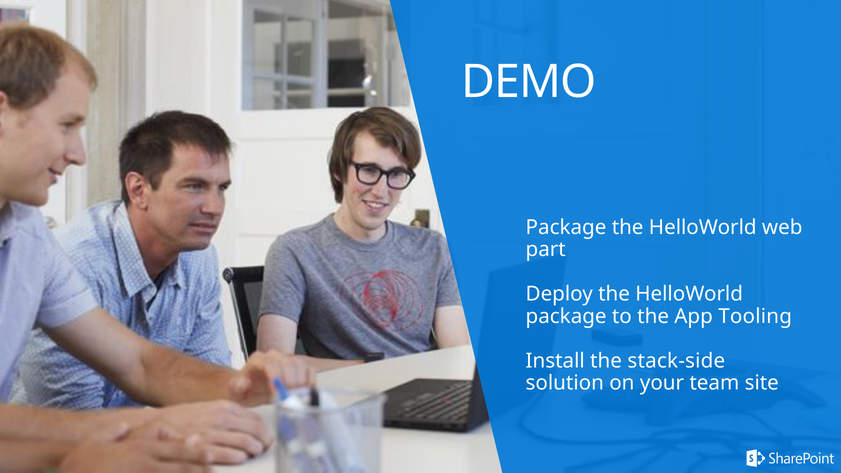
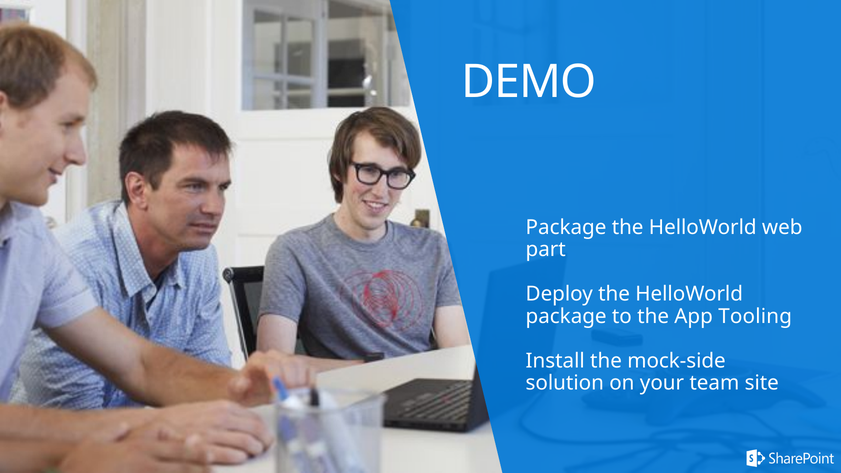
stack-side: stack-side -> mock-side
